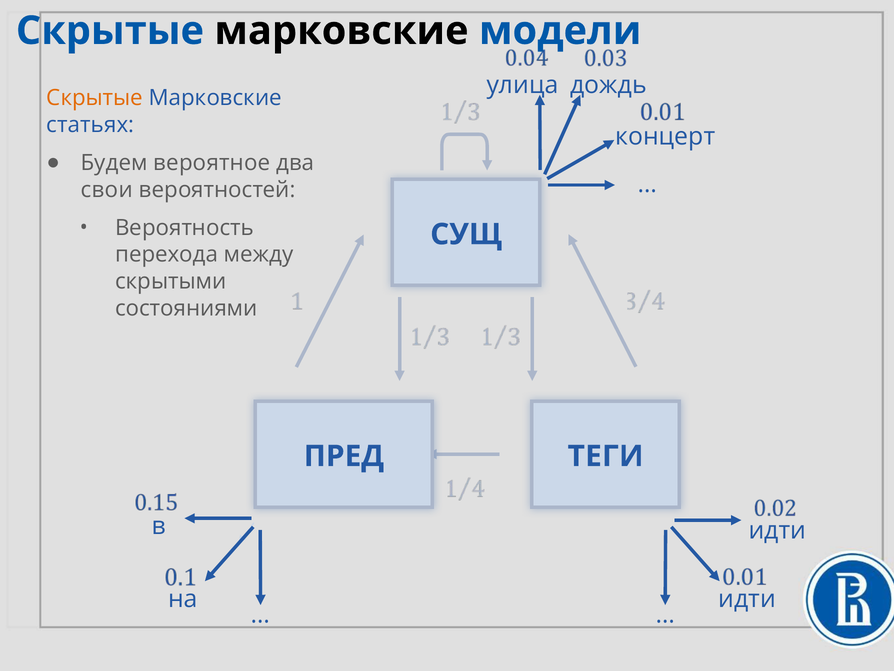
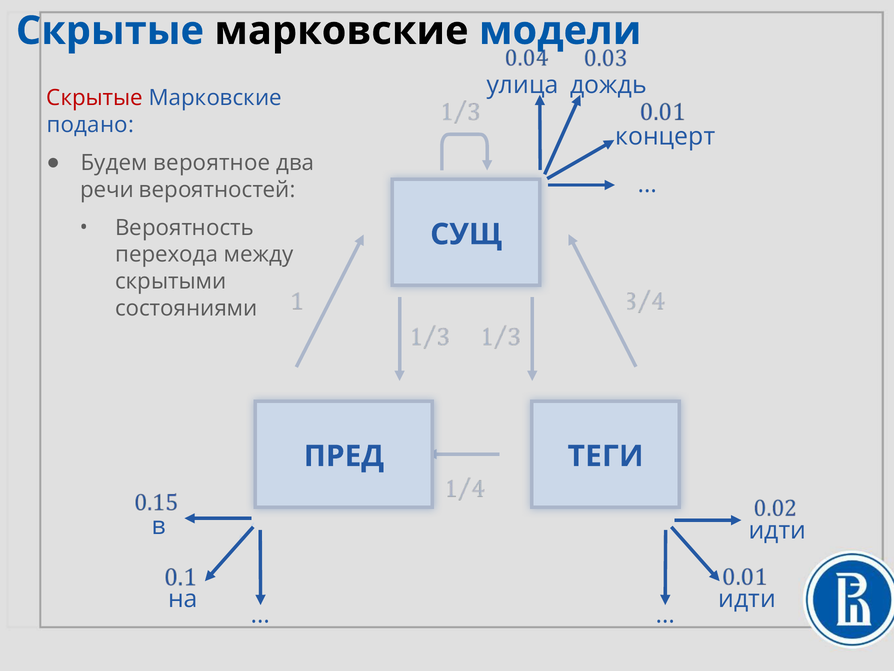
Скрытые at (95, 98) colour: orange -> red
статьях: статьях -> подано
свои: свои -> речи
